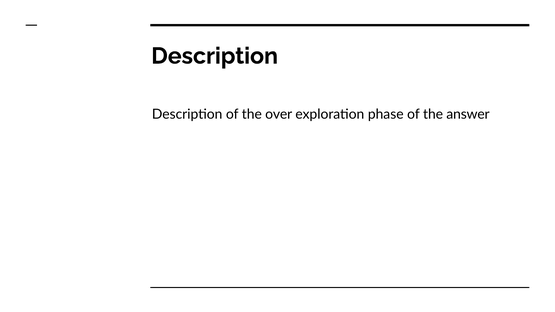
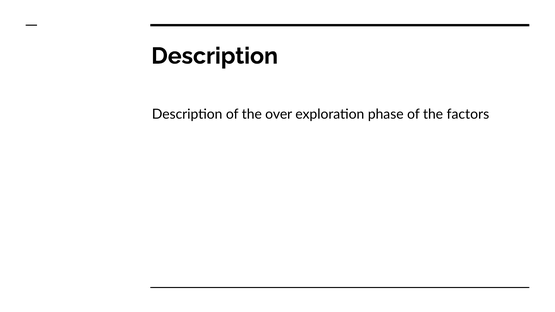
answer: answer -> factors
